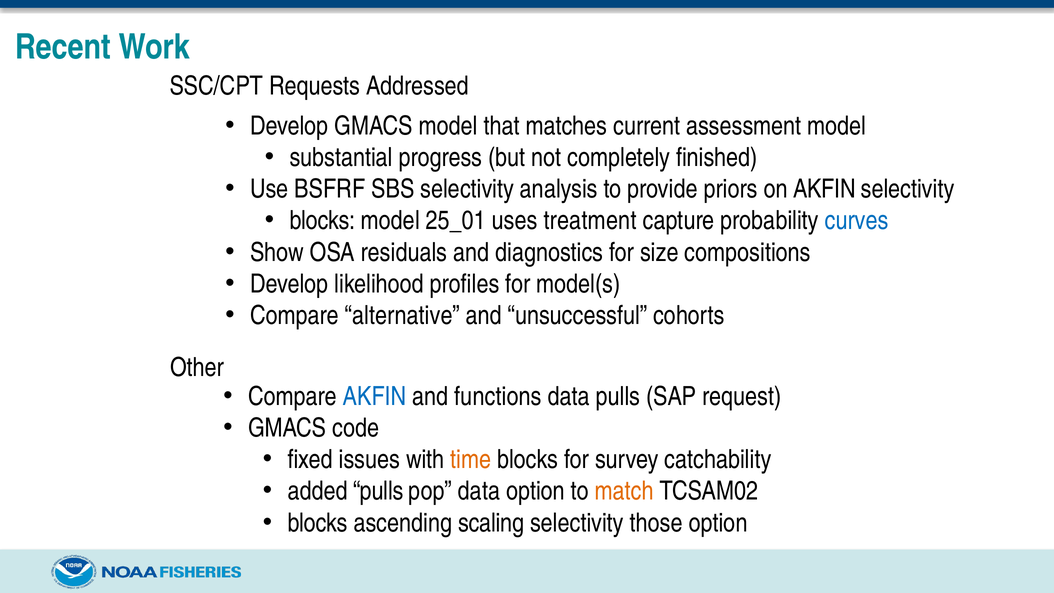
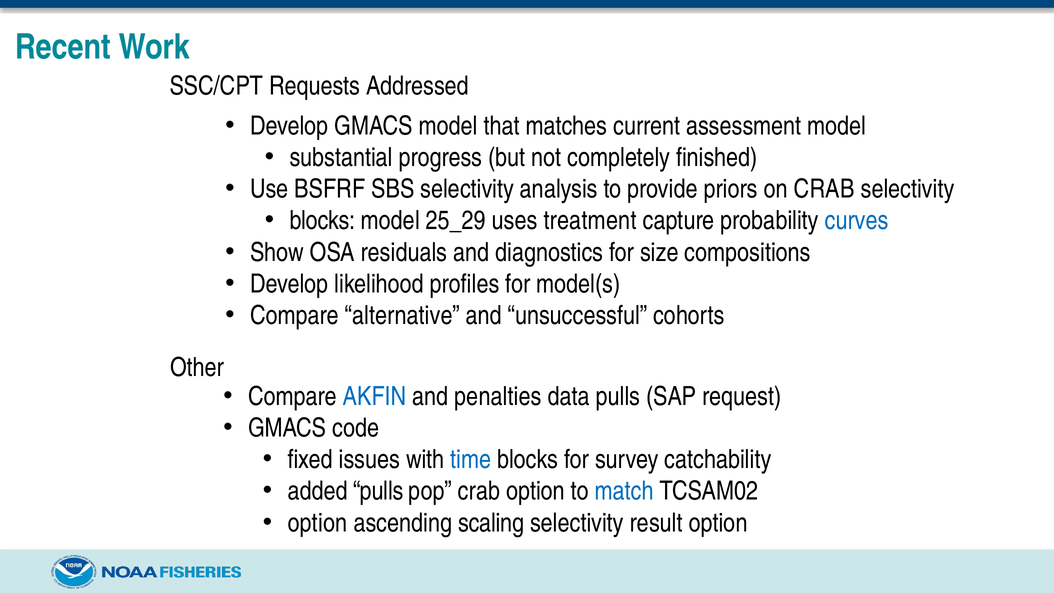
on AKFIN: AKFIN -> CRAB
25_01: 25_01 -> 25_29
functions: functions -> penalties
time colour: orange -> blue
pop data: data -> crab
match colour: orange -> blue
blocks at (318, 523): blocks -> option
those: those -> result
